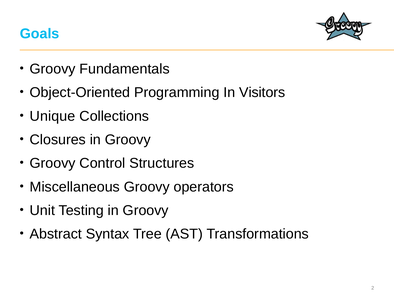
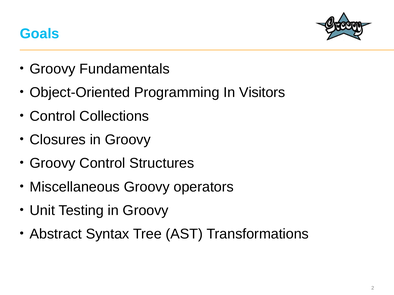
Unique at (53, 116): Unique -> Control
